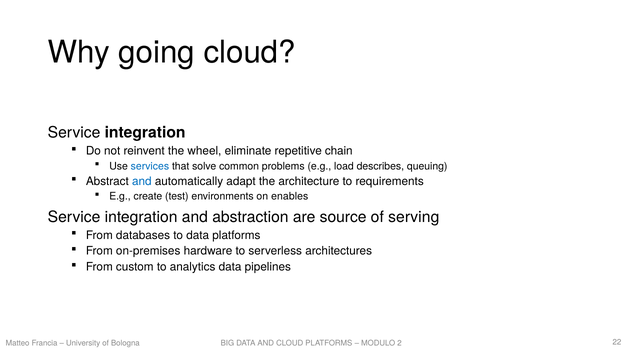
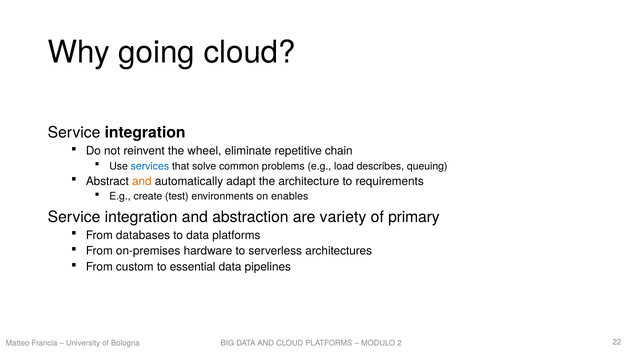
and at (142, 181) colour: blue -> orange
source: source -> variety
serving: serving -> primary
analytics: analytics -> essential
